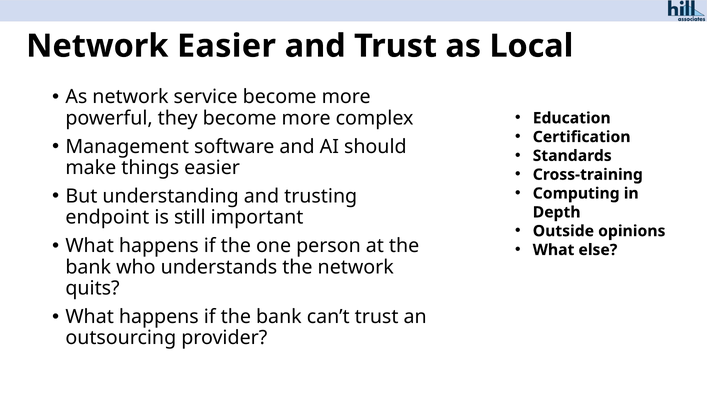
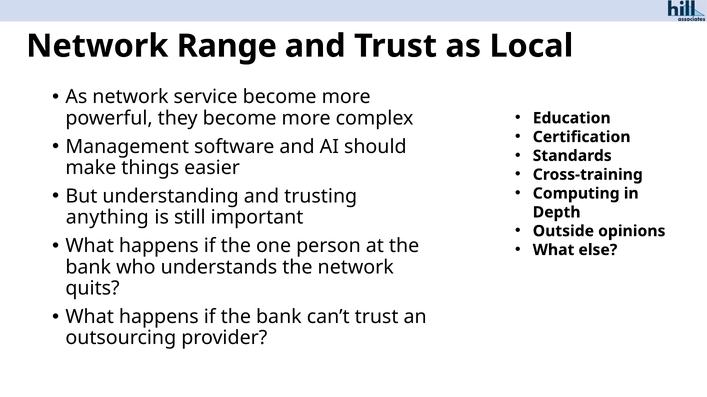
Network Easier: Easier -> Range
endpoint: endpoint -> anything
